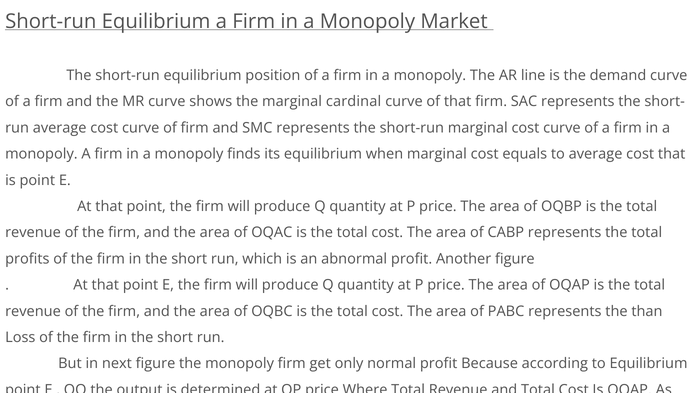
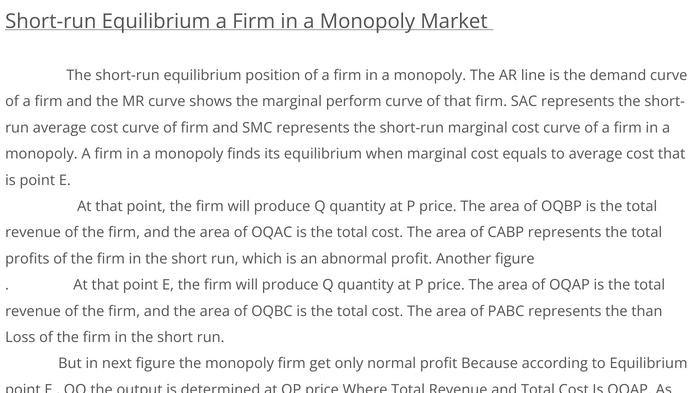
cardinal: cardinal -> perform
